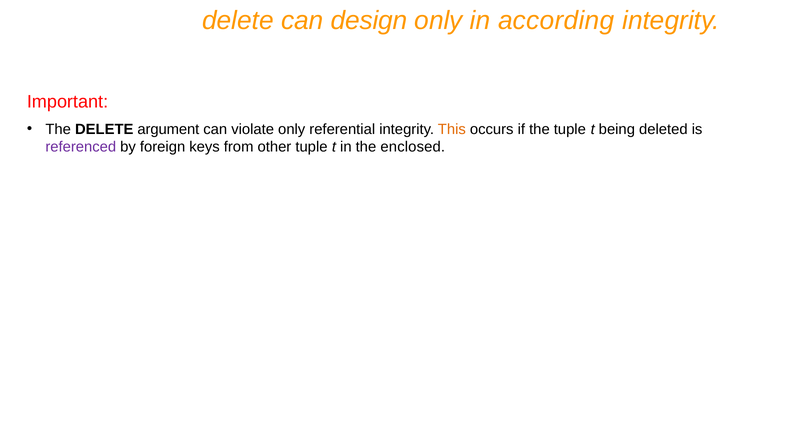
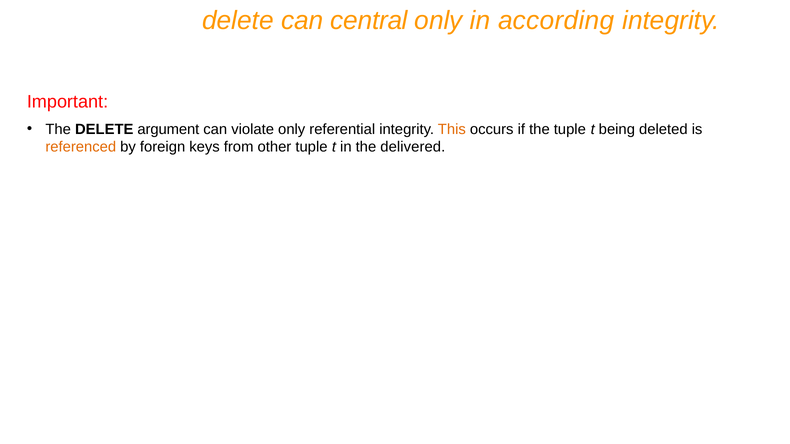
design: design -> central
referenced colour: purple -> orange
enclosed: enclosed -> delivered
